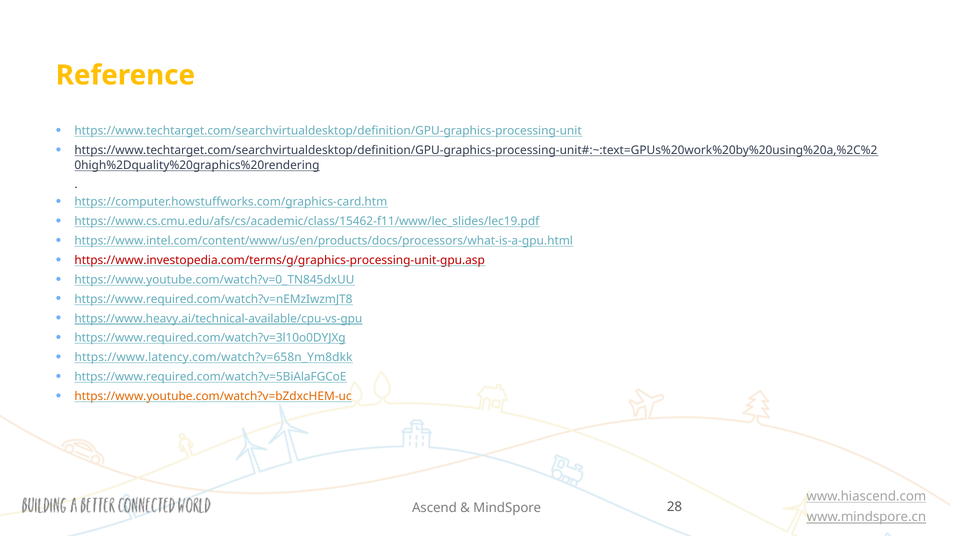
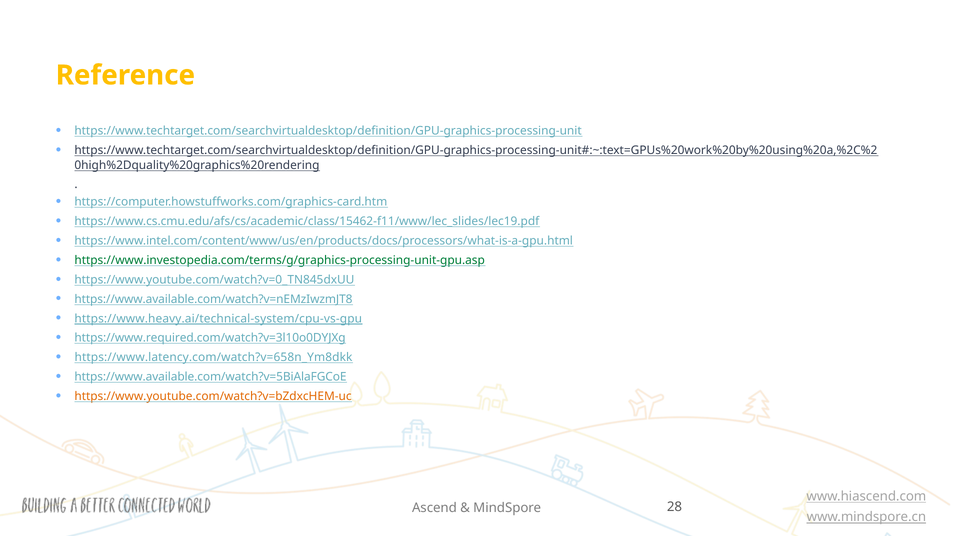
https://www.investopedia.com/terms/g/graphics-processing-unit-gpu.asp colour: red -> green
https://www.required.com/watch?v=nEMzIwzmJT8: https://www.required.com/watch?v=nEMzIwzmJT8 -> https://www.available.com/watch?v=nEMzIwzmJT8
https://www.heavy.ai/technical-available/cpu-vs-gpu: https://www.heavy.ai/technical-available/cpu-vs-gpu -> https://www.heavy.ai/technical-system/cpu-vs-gpu
https://www.required.com/watch?v=5BiAlaFGCoE: https://www.required.com/watch?v=5BiAlaFGCoE -> https://www.available.com/watch?v=5BiAlaFGCoE
